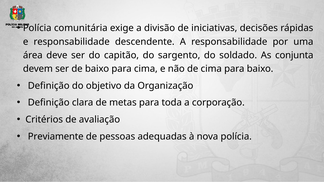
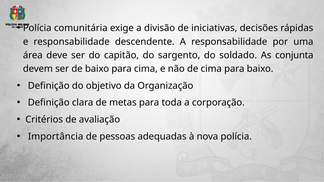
Previamente: Previamente -> Importância
